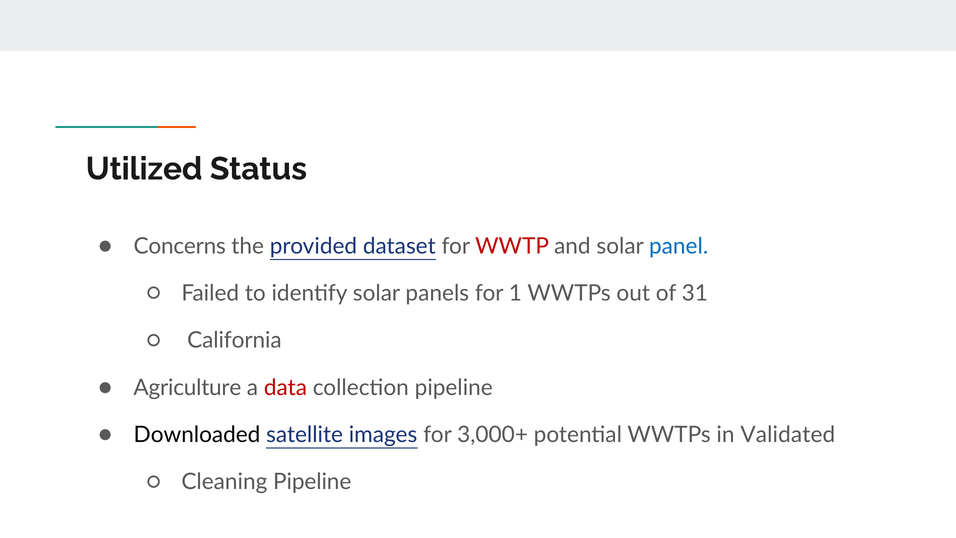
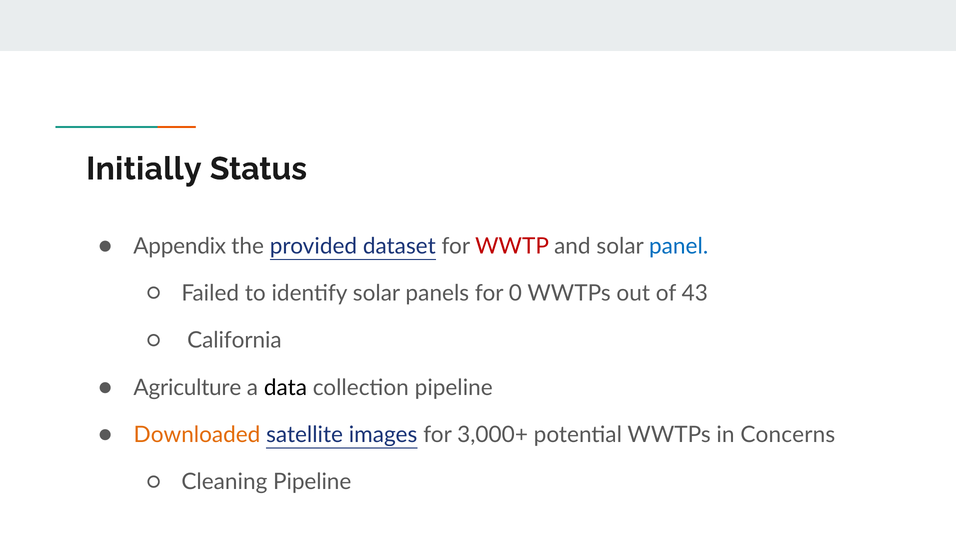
Utilized: Utilized -> Initially
Concerns: Concerns -> Appendix
1: 1 -> 0
31: 31 -> 43
data colour: red -> black
Downloaded colour: black -> orange
Validated: Validated -> Concerns
